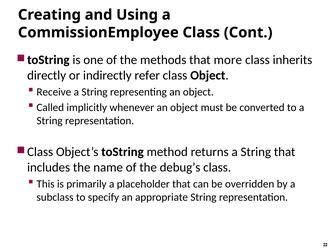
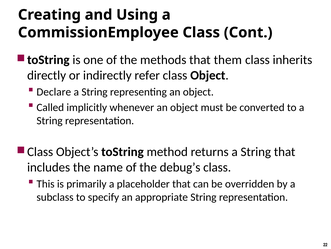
more: more -> them
Receive: Receive -> Declare
